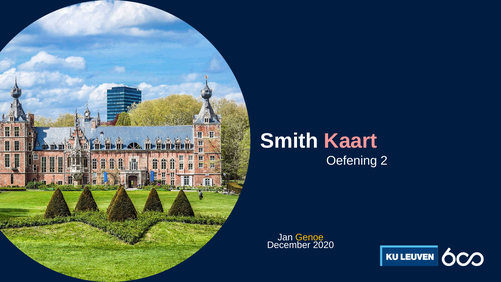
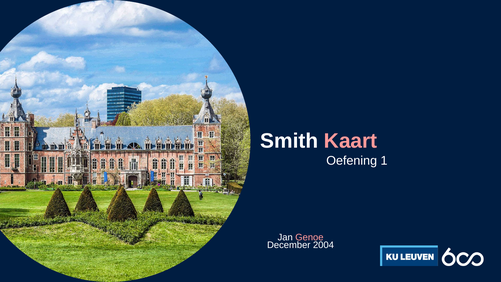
2: 2 -> 1
Genoe colour: yellow -> pink
2020: 2020 -> 2004
